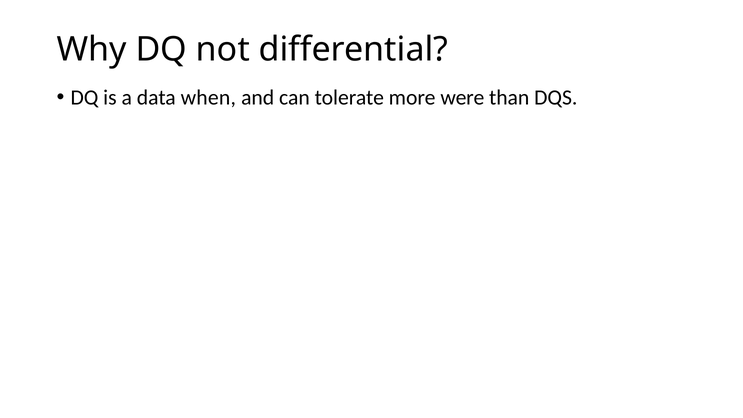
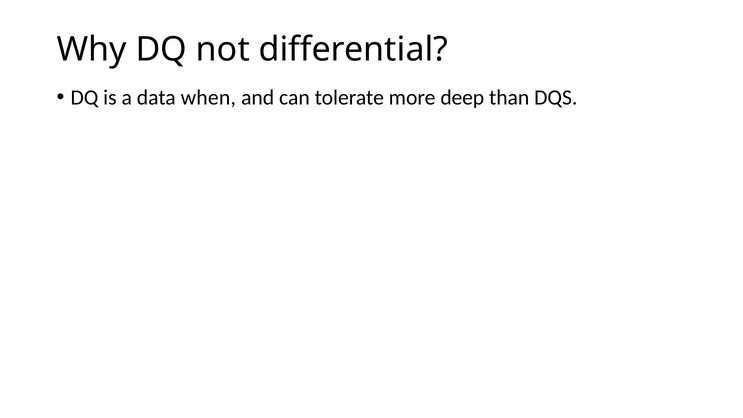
were: were -> deep
